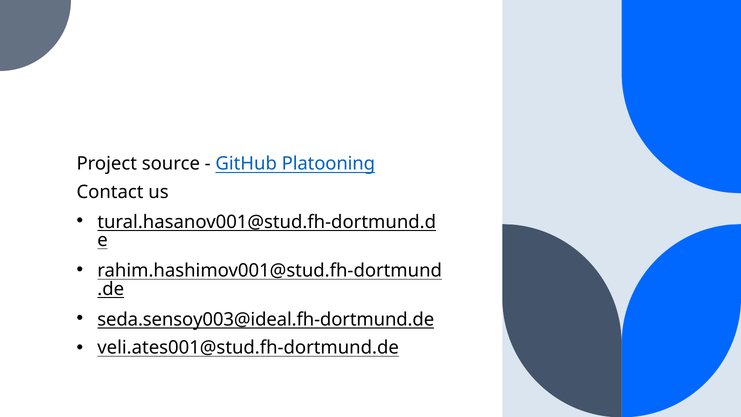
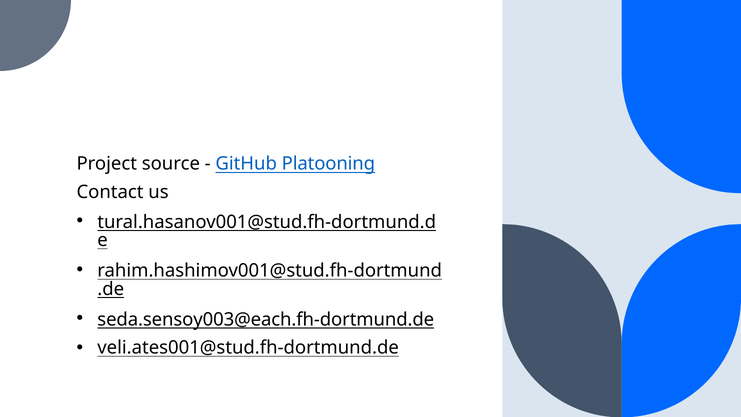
seda.sensoy003@ideal.fh-dortmund.de: seda.sensoy003@ideal.fh-dortmund.de -> seda.sensoy003@each.fh-dortmund.de
